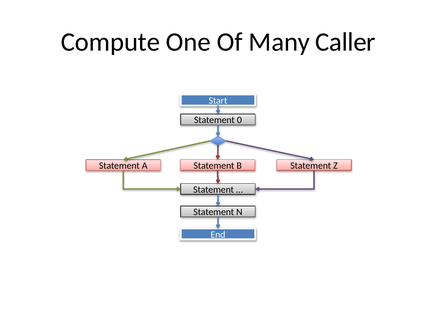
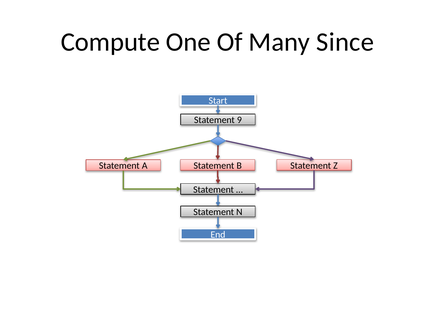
Caller: Caller -> Since
0: 0 -> 9
